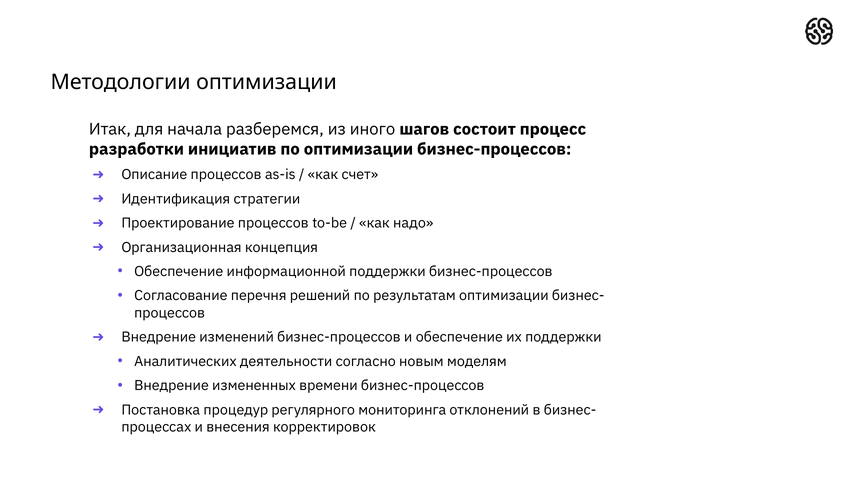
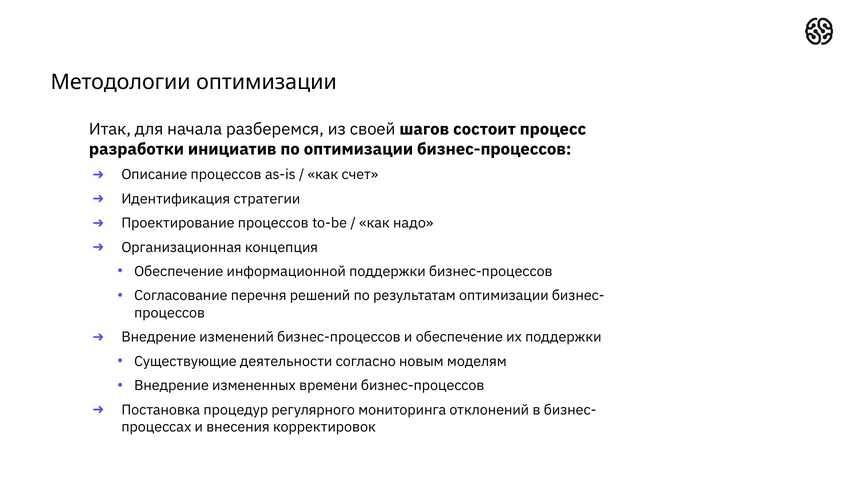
иного: иного -> своей
Аналитических: Аналитических -> Существующие
